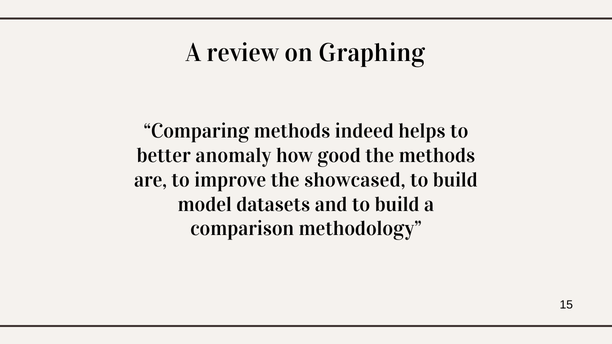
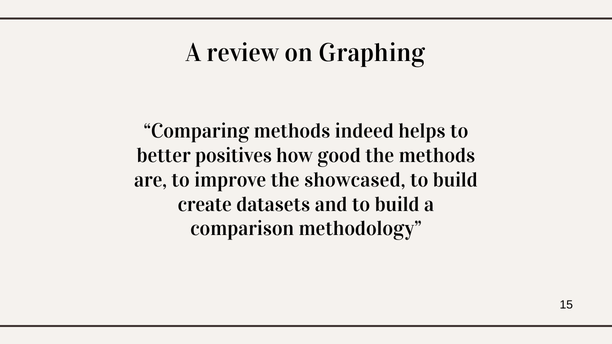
anomaly: anomaly -> positives
model: model -> create
